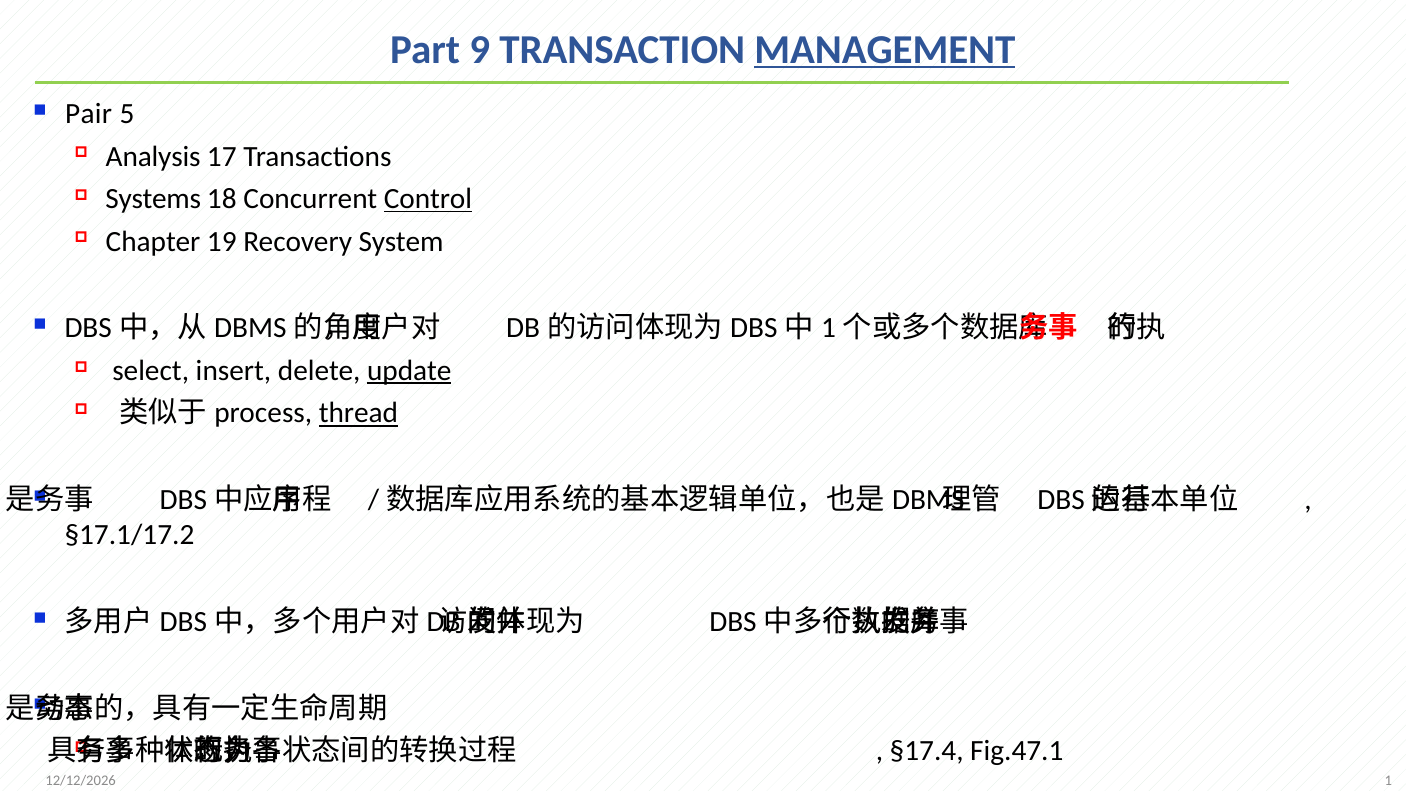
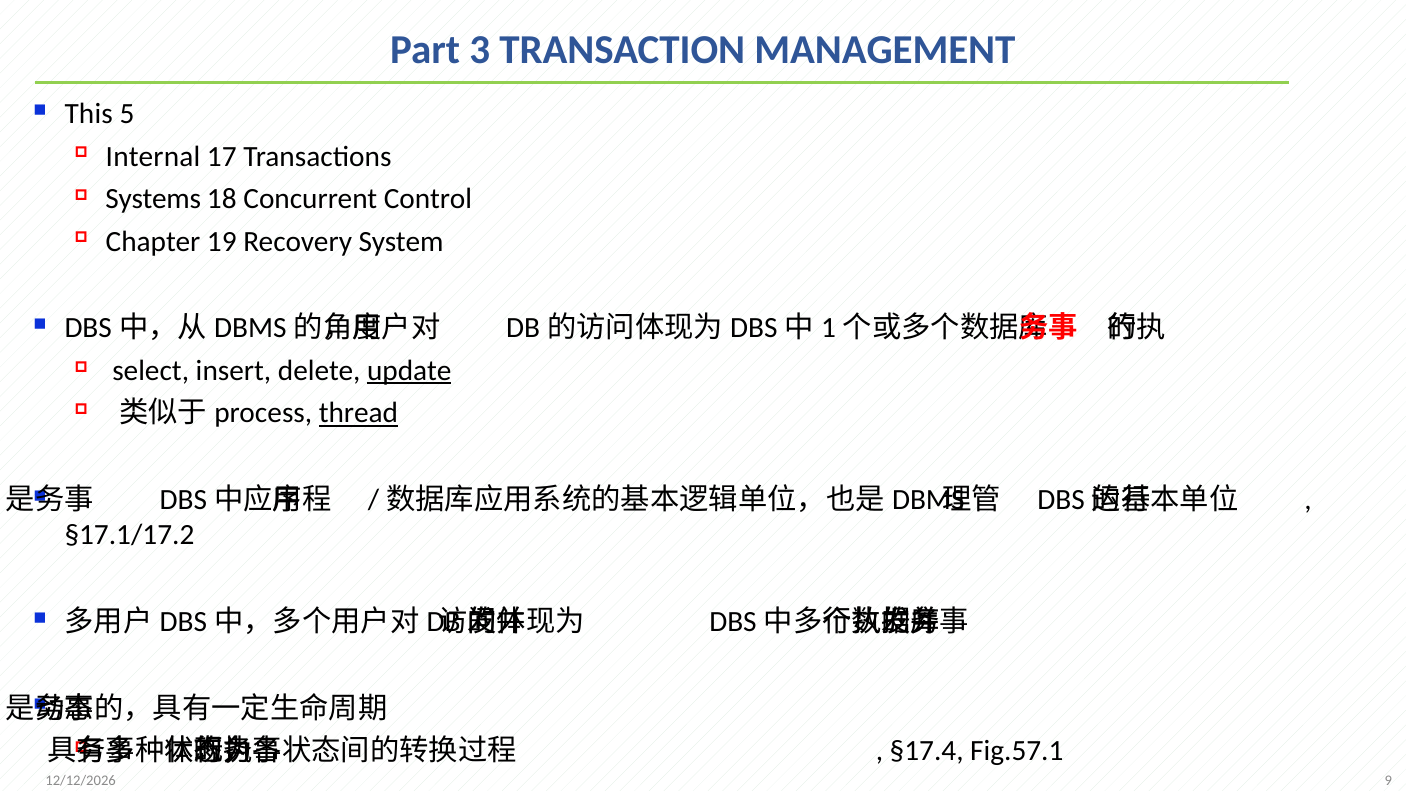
9: 9 -> 3
MANAGEMENT underline: present -> none
Pair: Pair -> This
Analysis: Analysis -> Internal
Control underline: present -> none
Fig.47.1: Fig.47.1 -> Fig.57.1
1: 1 -> 9
